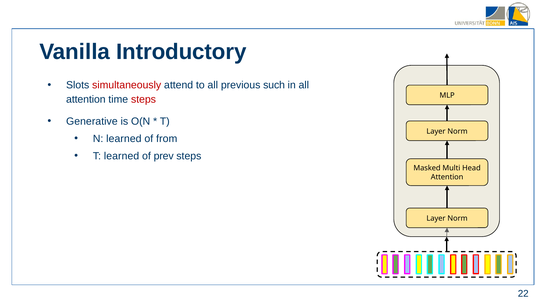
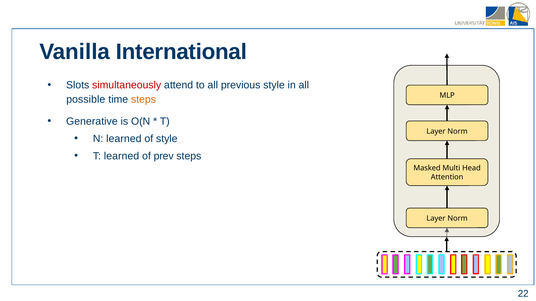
Introductory: Introductory -> International
previous such: such -> style
attention at (86, 100): attention -> possible
steps at (144, 100) colour: red -> orange
of from: from -> style
